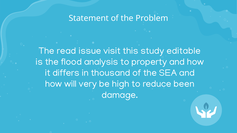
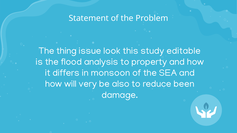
read: read -> thing
visit: visit -> look
thousand: thousand -> monsoon
high: high -> also
